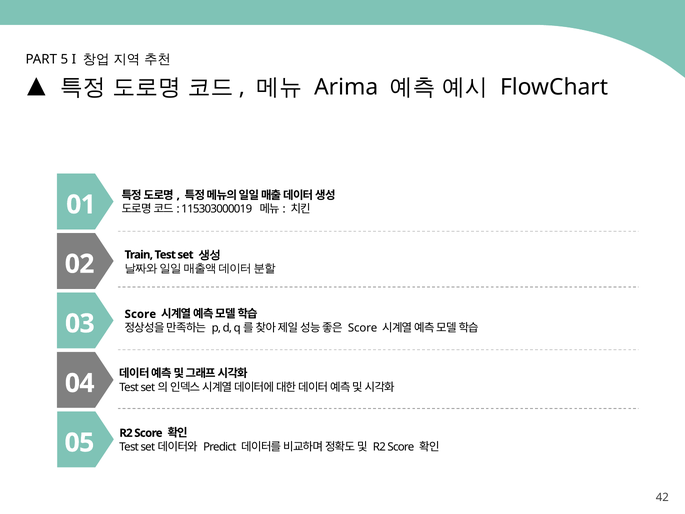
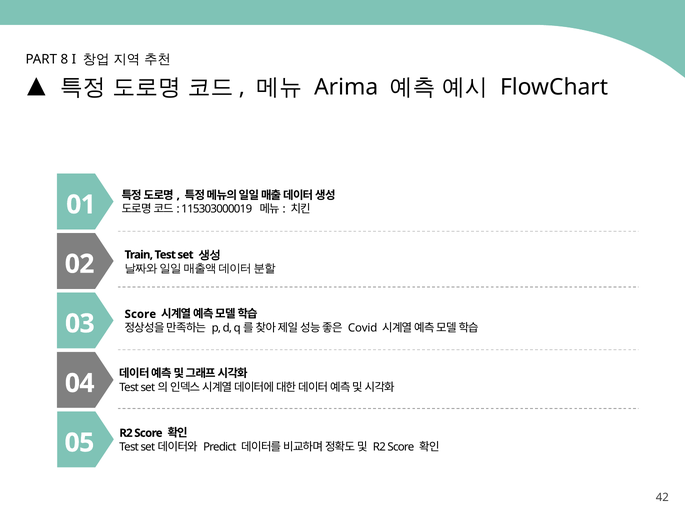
5: 5 -> 8
Score at (363, 328): Score -> Covid
